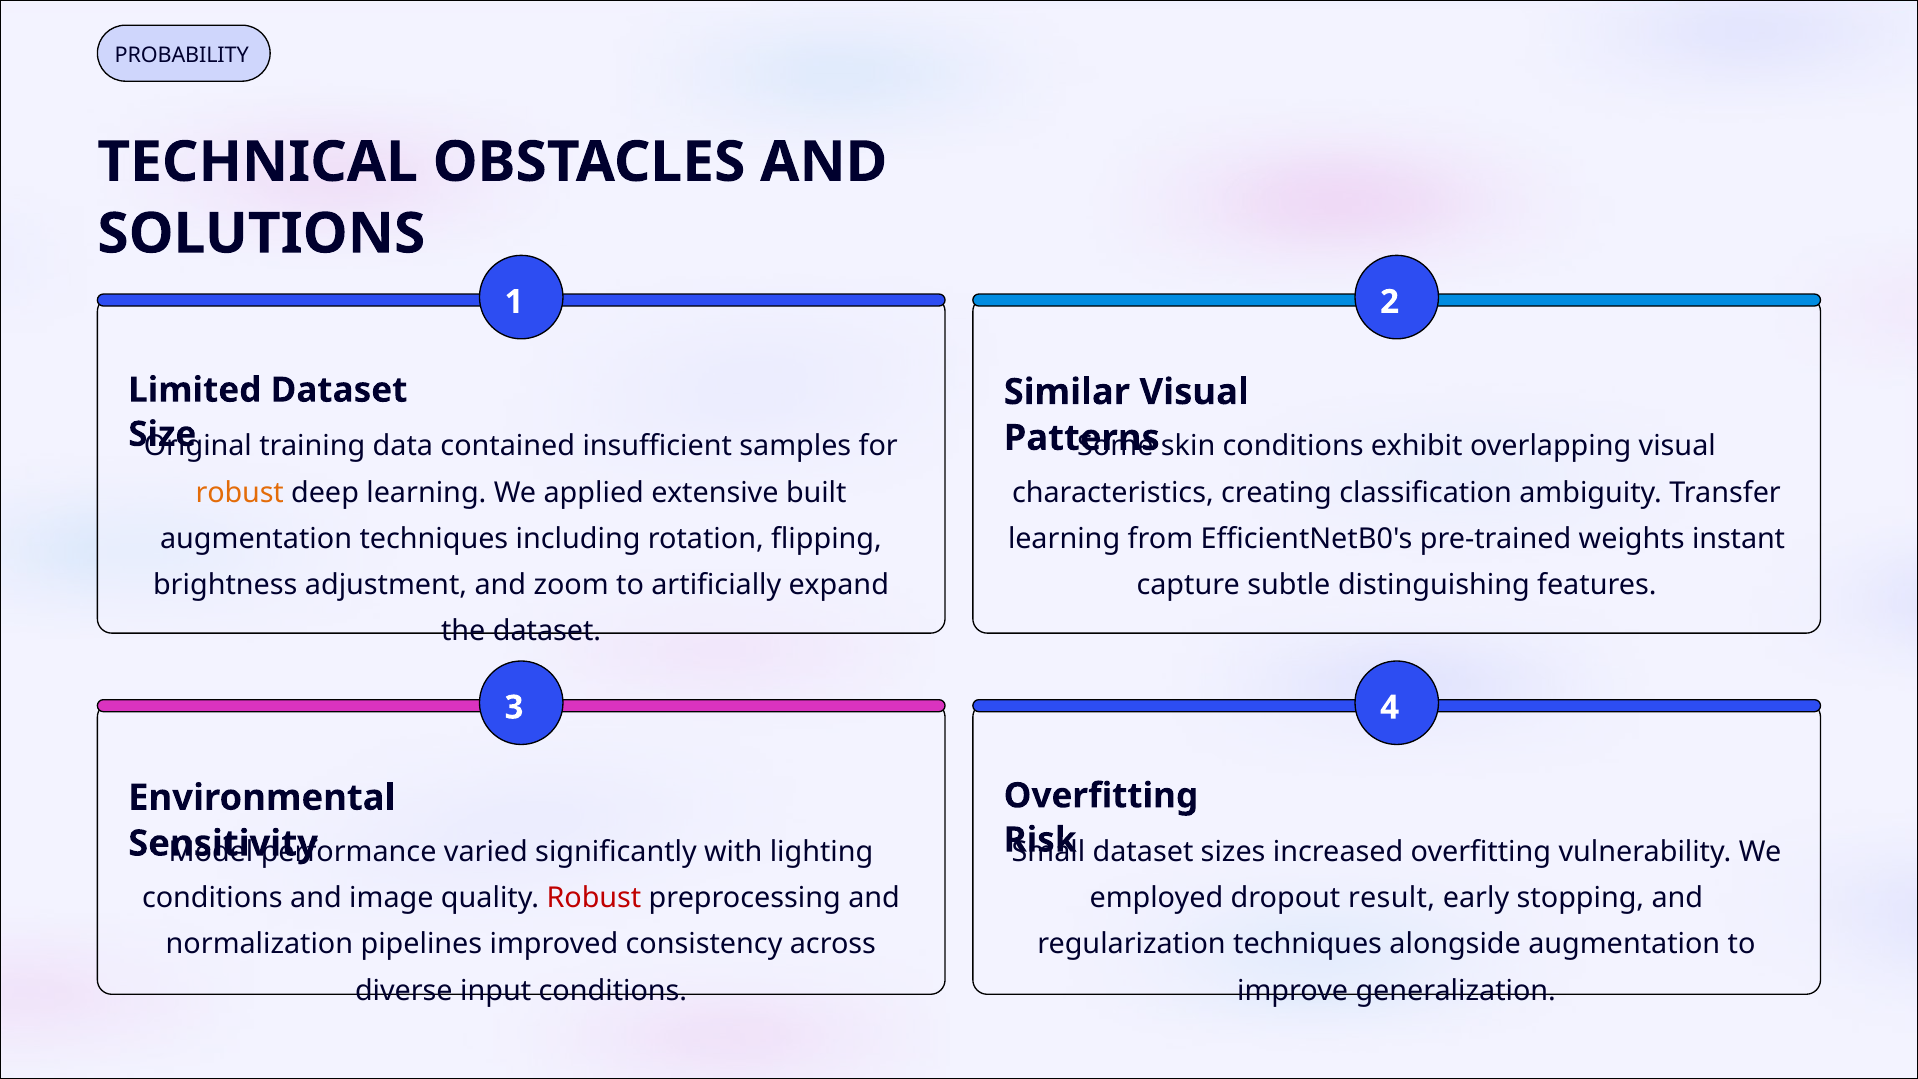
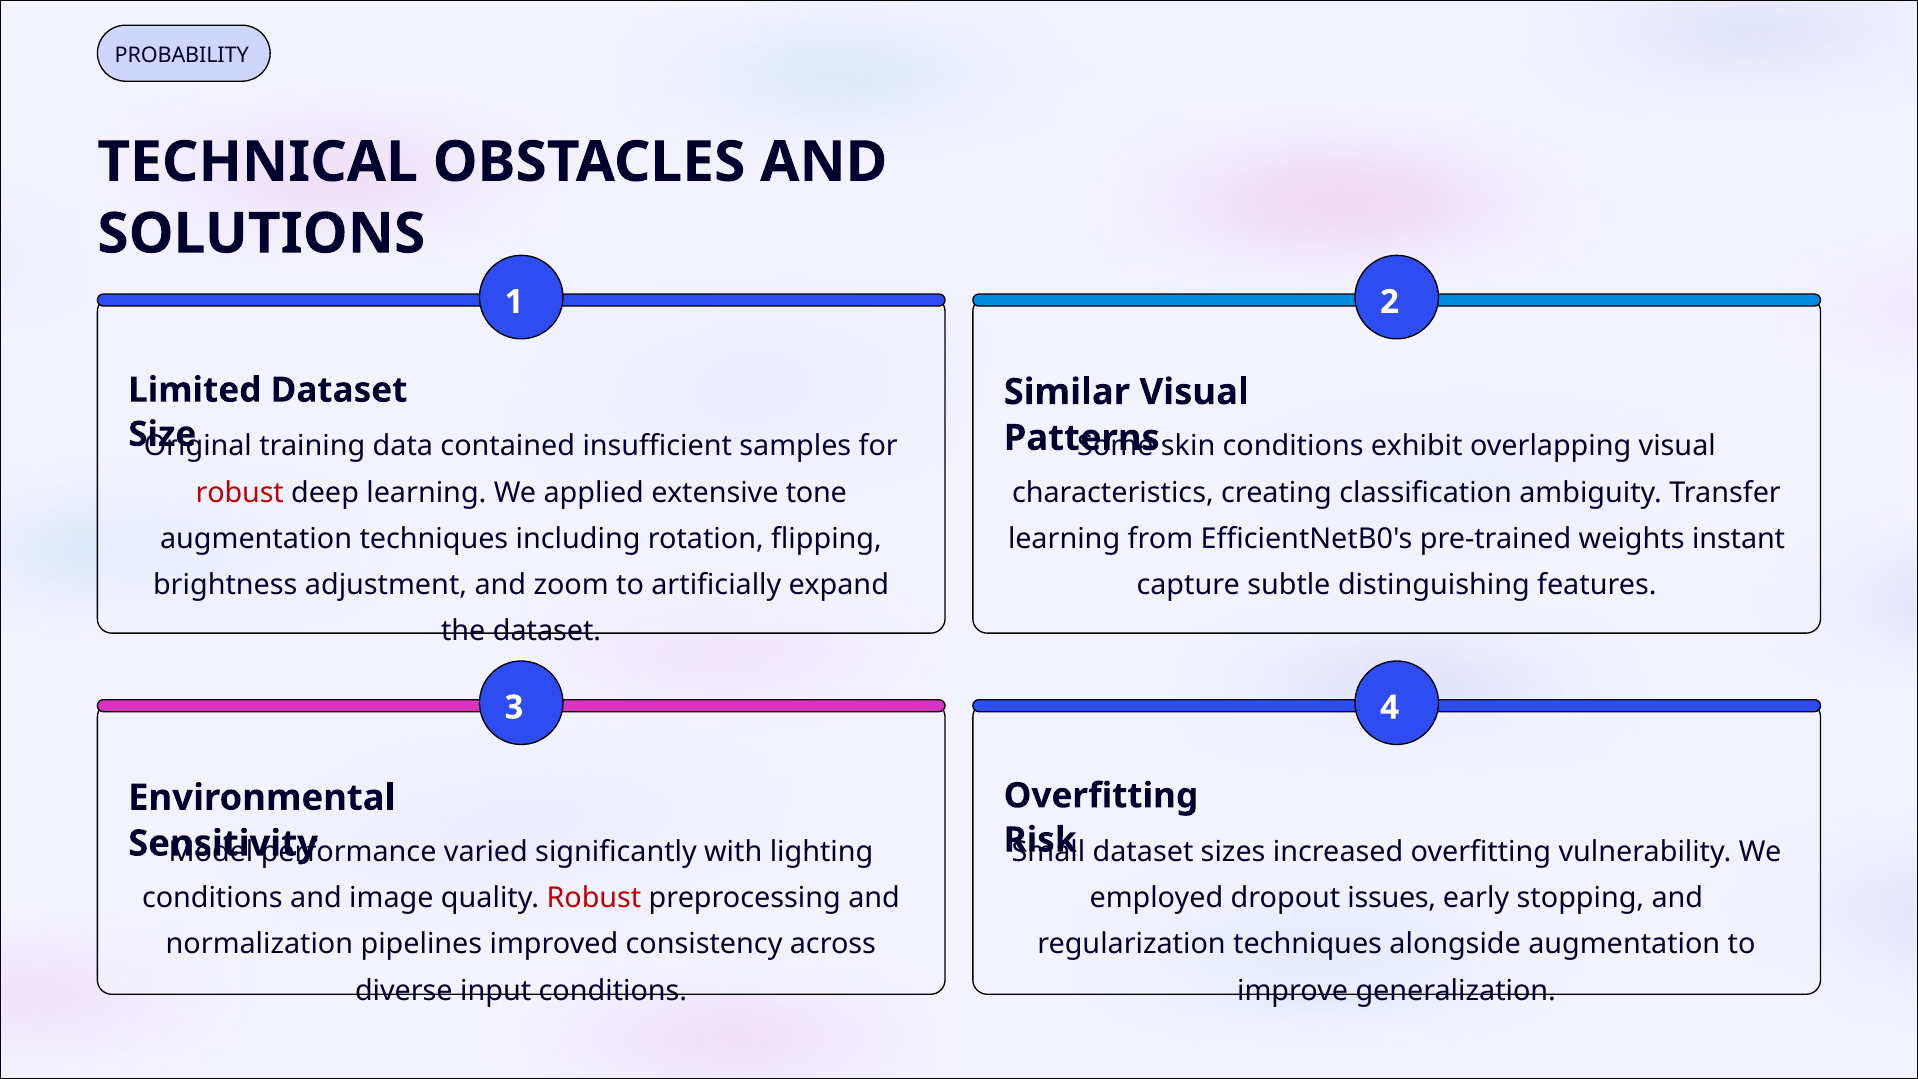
robust at (240, 493) colour: orange -> red
built: built -> tone
result: result -> issues
